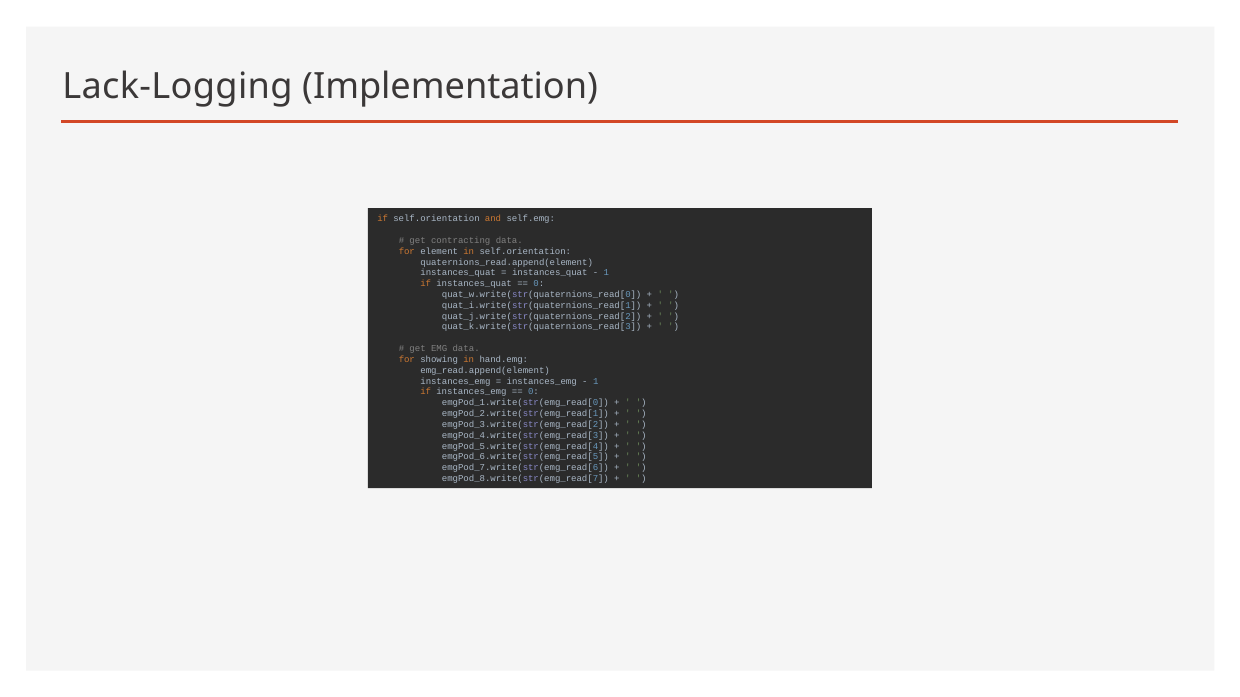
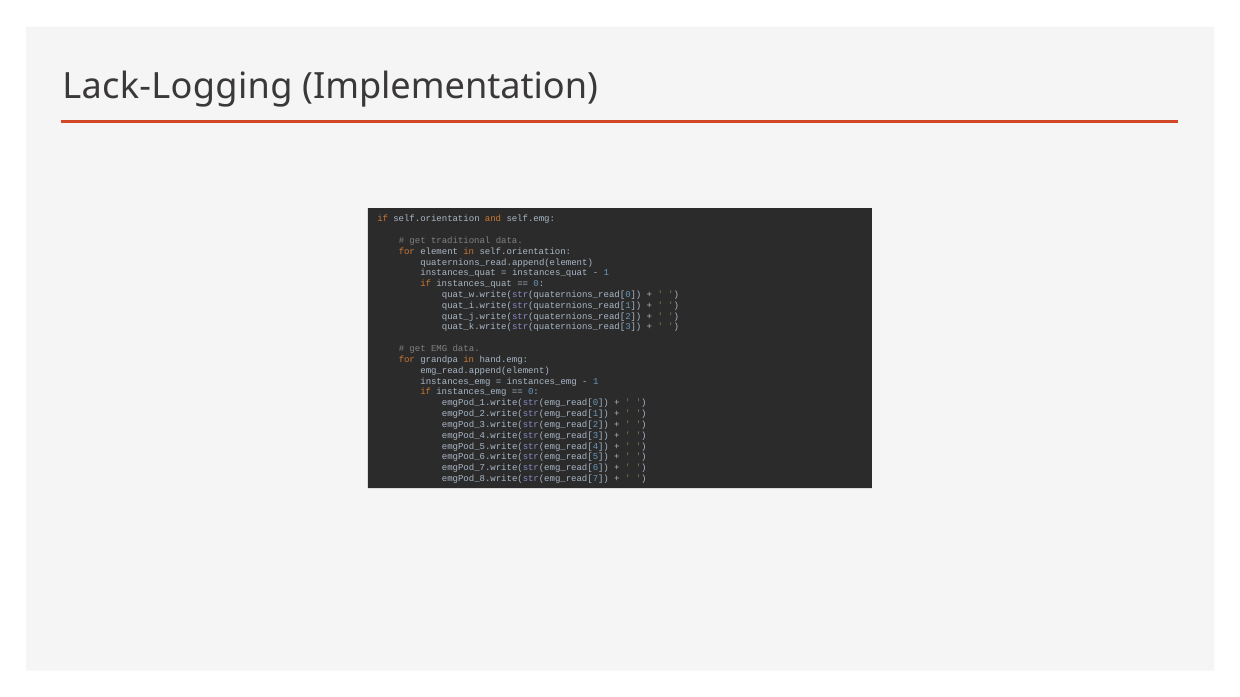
contracting: contracting -> traditional
showing: showing -> grandpa
